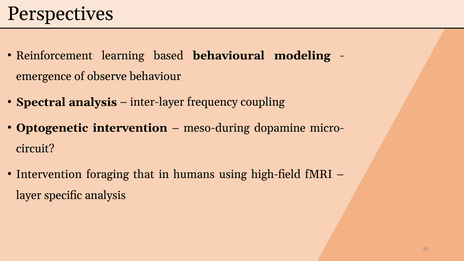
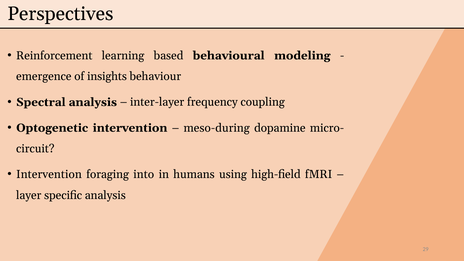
observe: observe -> insights
that: that -> into
